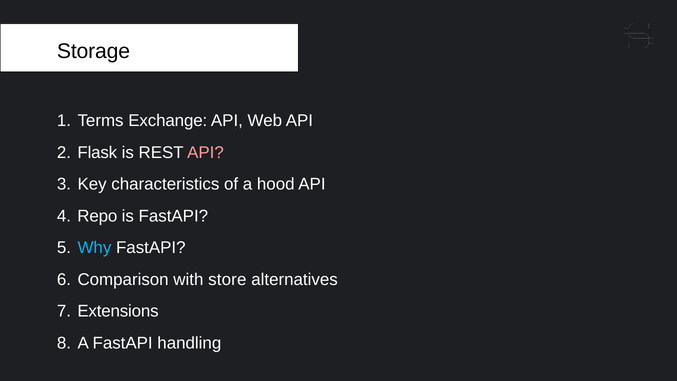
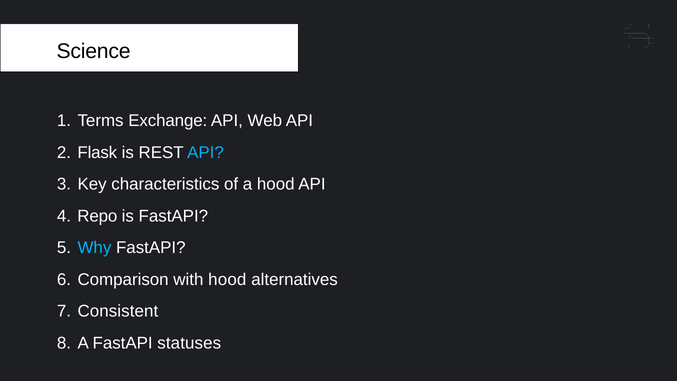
Storage: Storage -> Science
API at (205, 153) colour: pink -> light blue
with store: store -> hood
Extensions: Extensions -> Consistent
handling: handling -> statuses
